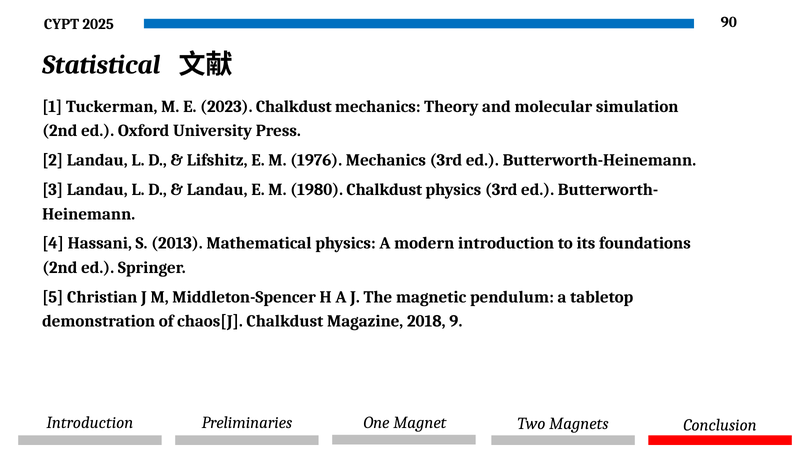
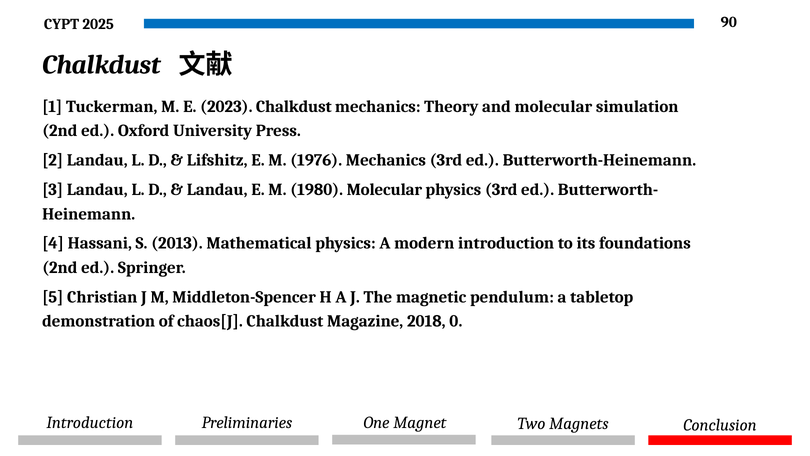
Statistical at (101, 65): Statistical -> Chalkdust
1980 Chalkdust: Chalkdust -> Molecular
9: 9 -> 0
